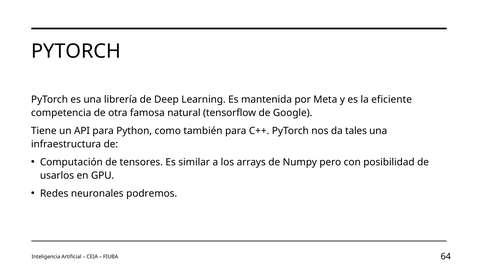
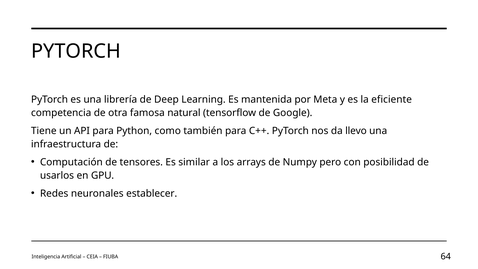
tales: tales -> llevo
podremos: podremos -> establecer
